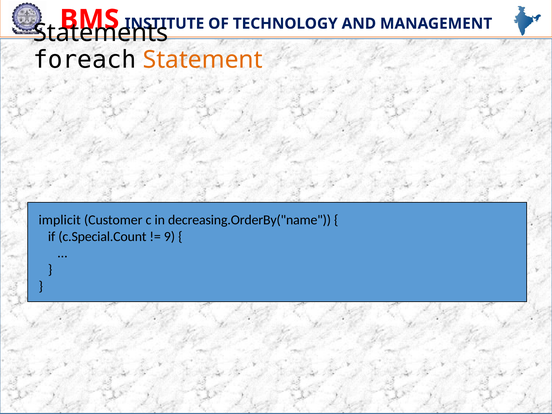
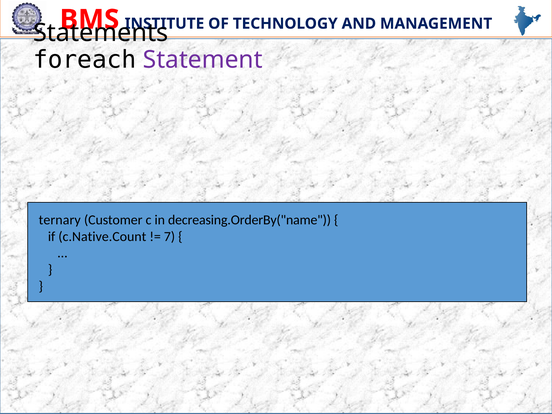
Statement colour: orange -> purple
implicit: implicit -> ternary
c.Special.Count: c.Special.Count -> c.Native.Count
9: 9 -> 7
